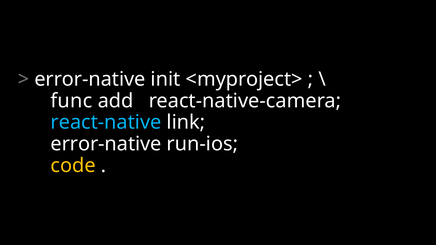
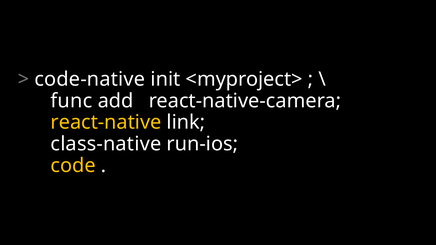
error-native at (90, 79): error-native -> code-native
react-native colour: light blue -> yellow
error-native at (106, 144): error-native -> class-native
